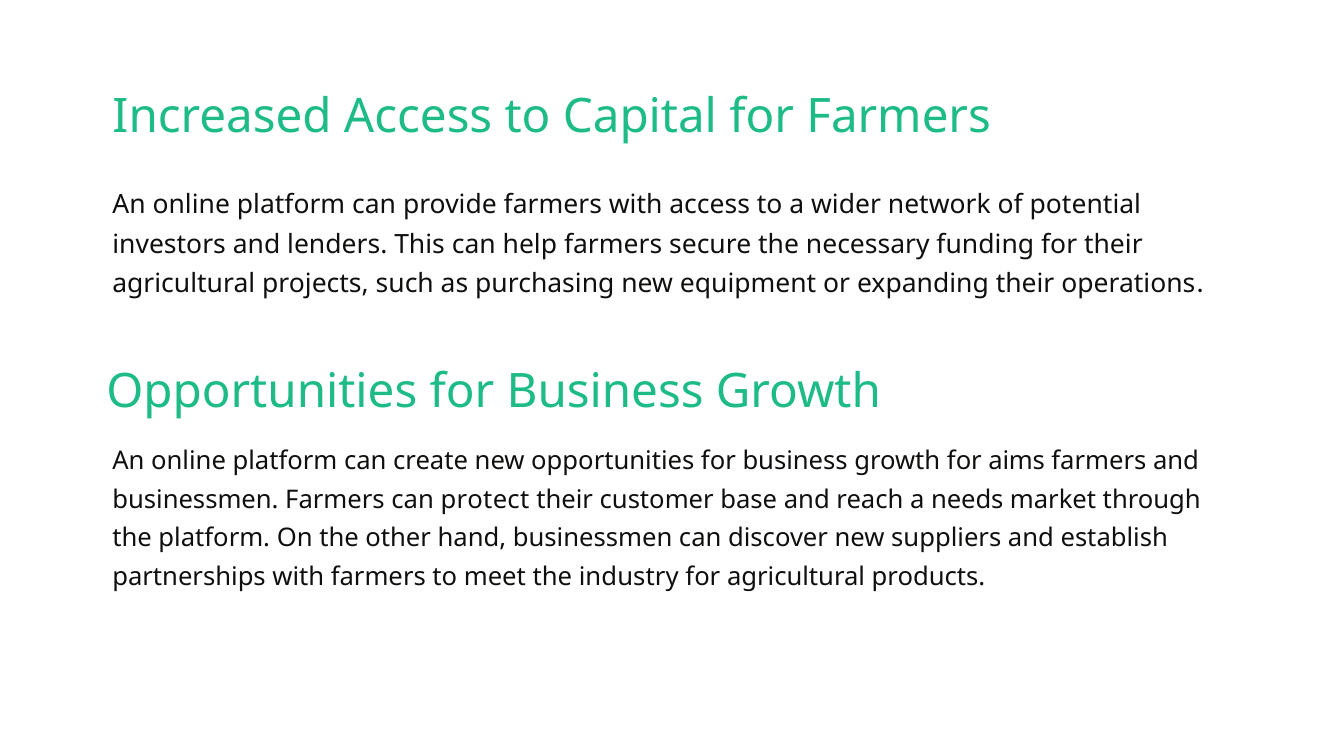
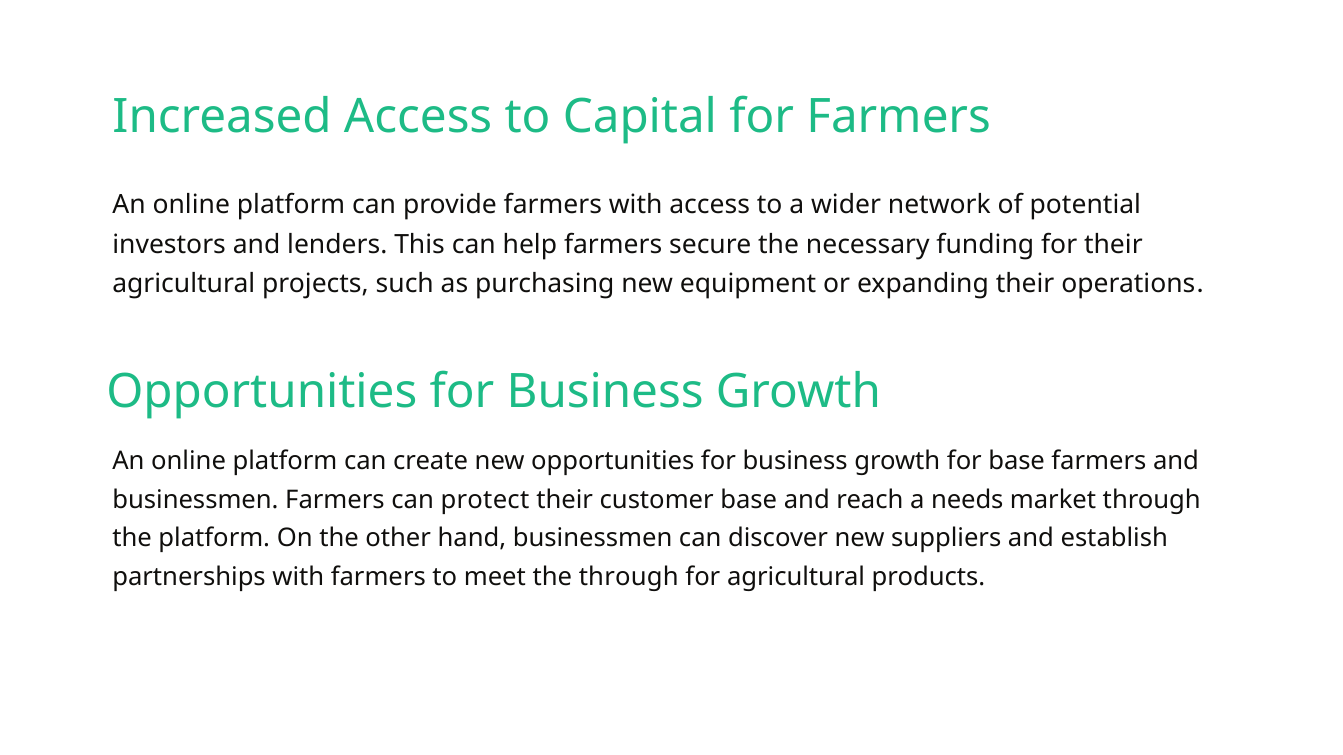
for aims: aims -> base
the industry: industry -> through
